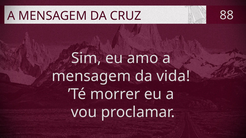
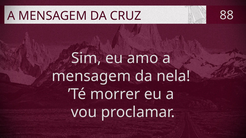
vida: vida -> nela
